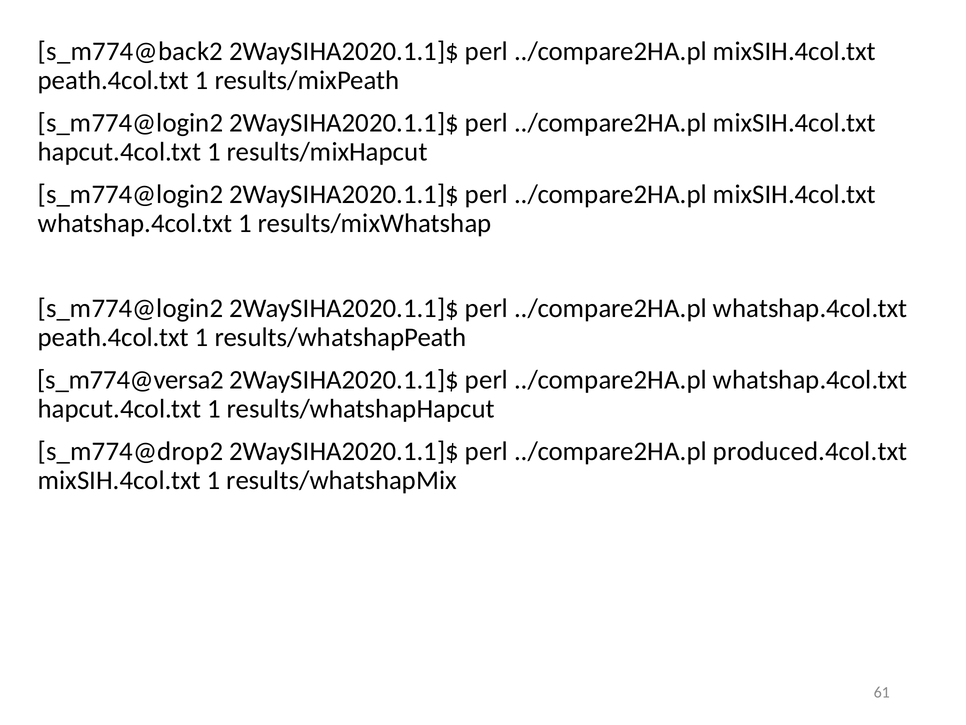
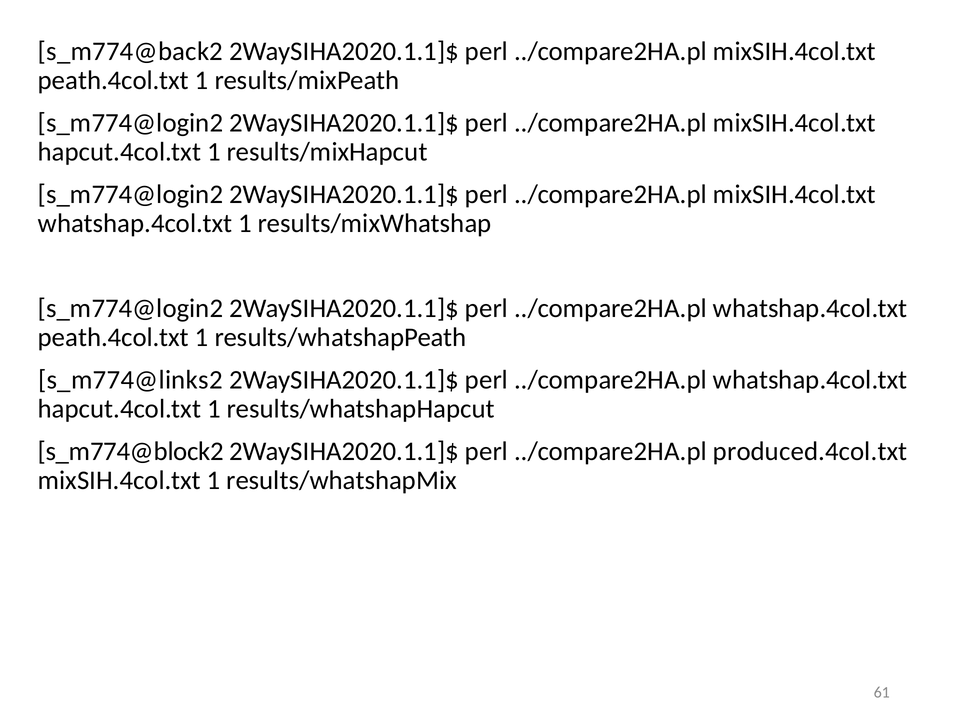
s_m774@versa2: s_m774@versa2 -> s_m774@links2
s_m774@drop2: s_m774@drop2 -> s_m774@block2
